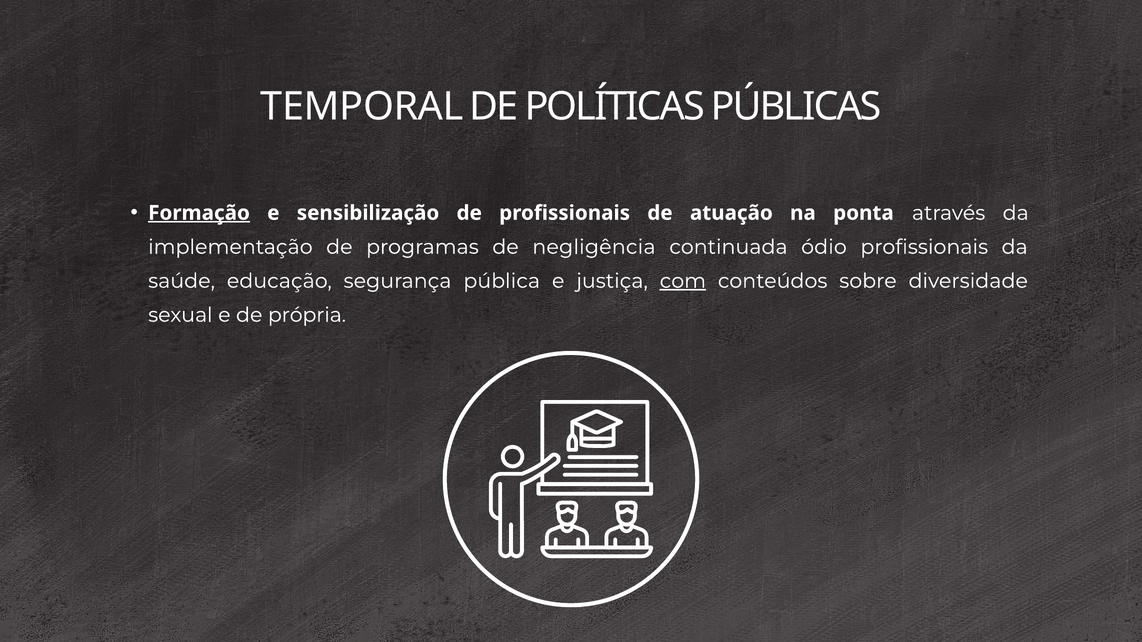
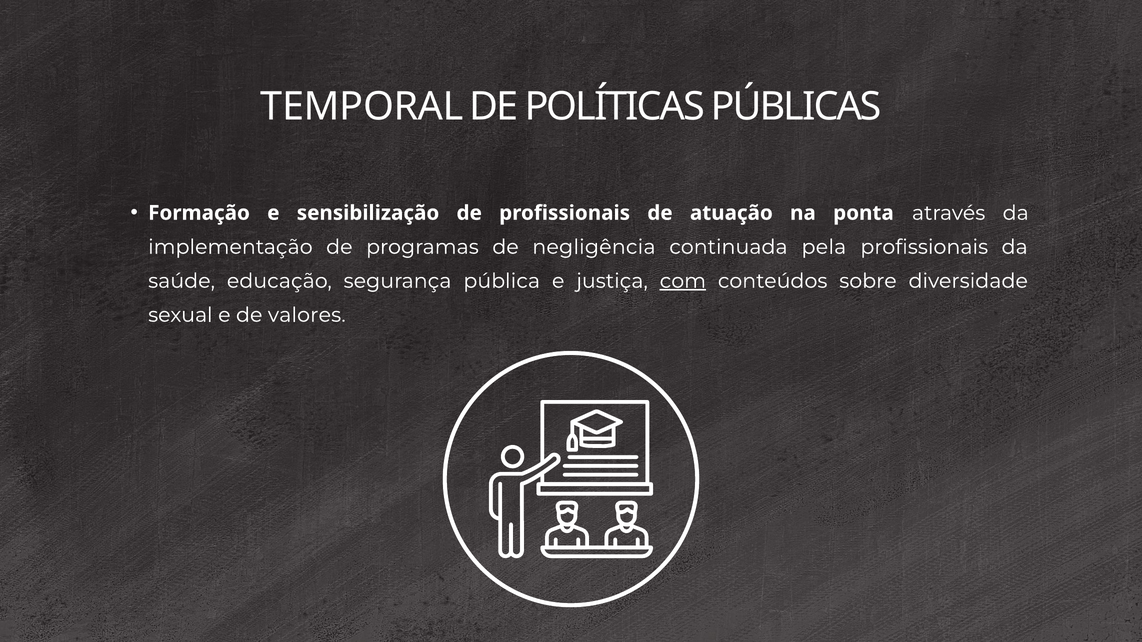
Formação underline: present -> none
ódio: ódio -> pela
própria: própria -> valores
